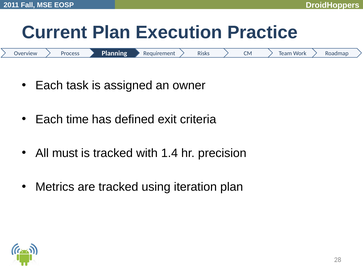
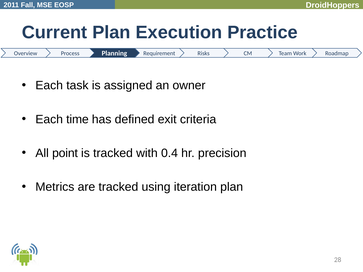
must: must -> point
1.4: 1.4 -> 0.4
